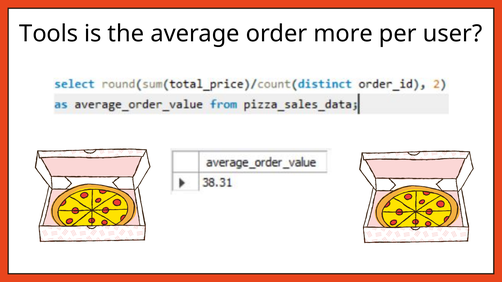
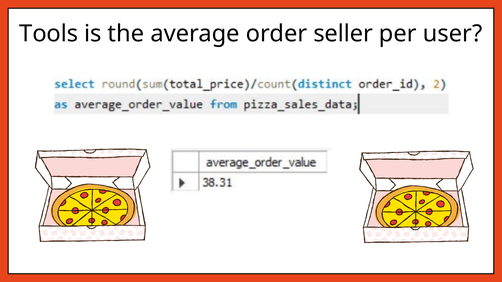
more: more -> seller
